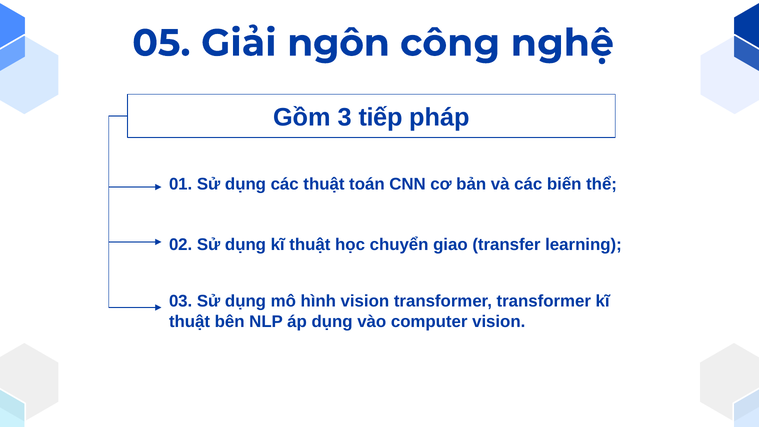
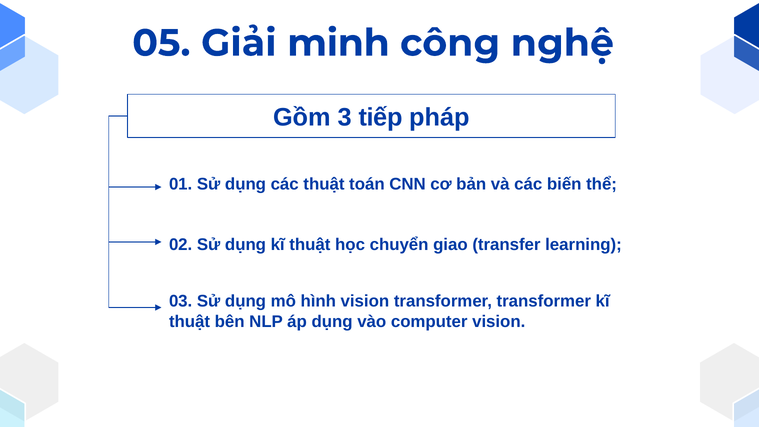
ngôn: ngôn -> minh
